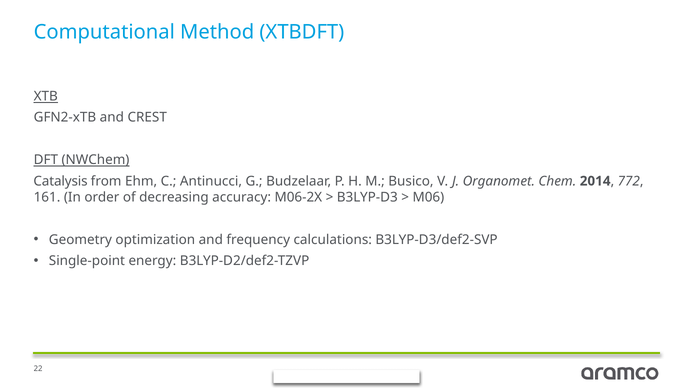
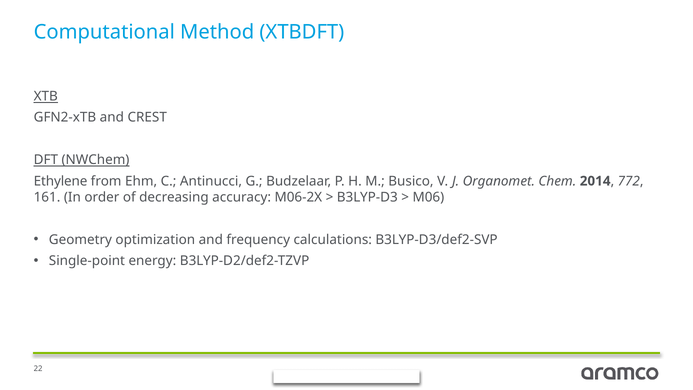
Catalysis: Catalysis -> Ethylene
